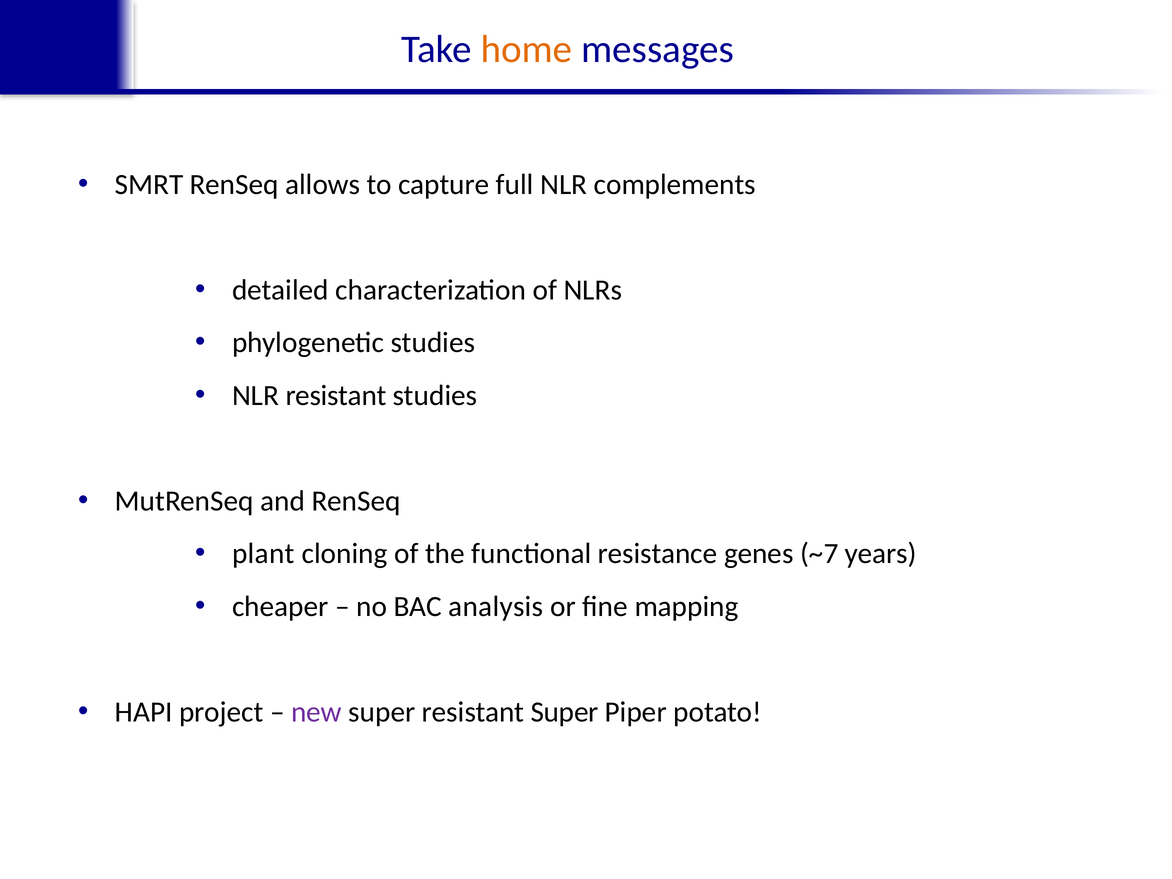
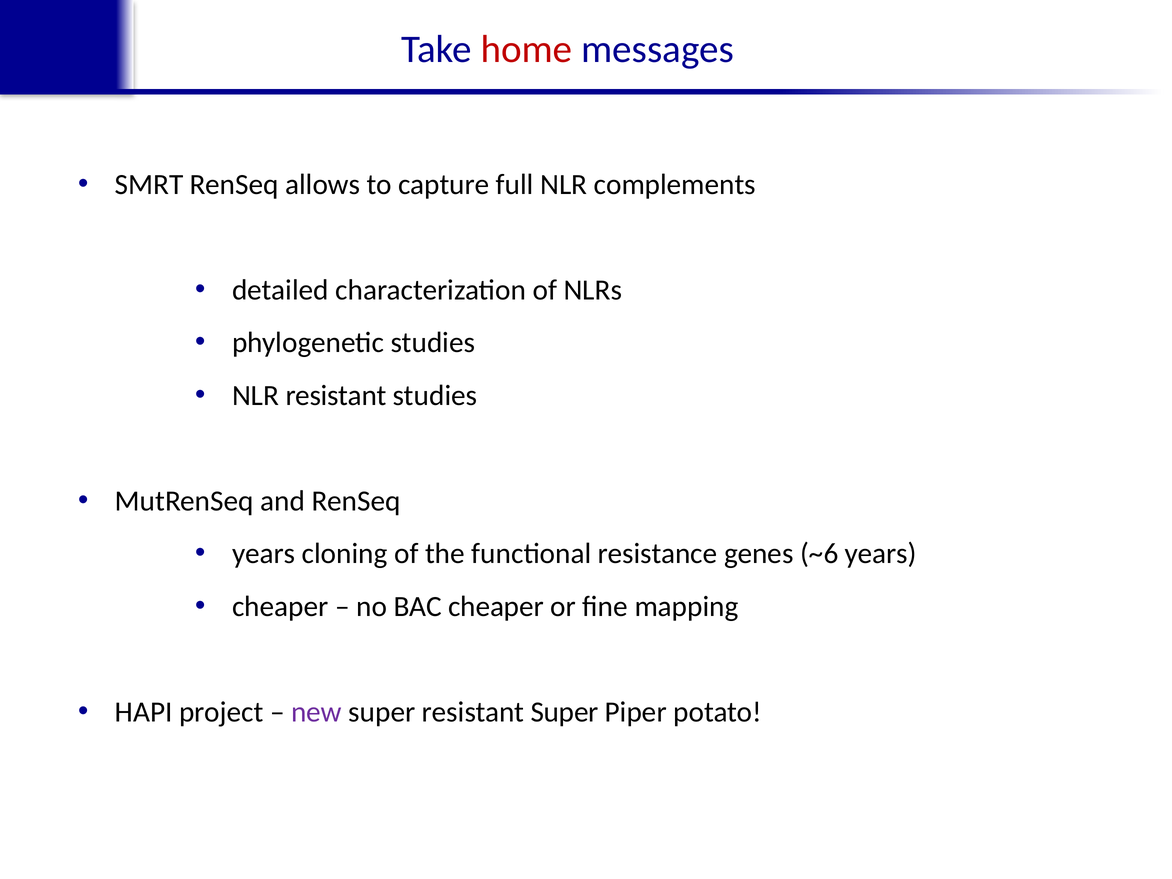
home colour: orange -> red
plant at (263, 554): plant -> years
~7: ~7 -> ~6
BAC analysis: analysis -> cheaper
